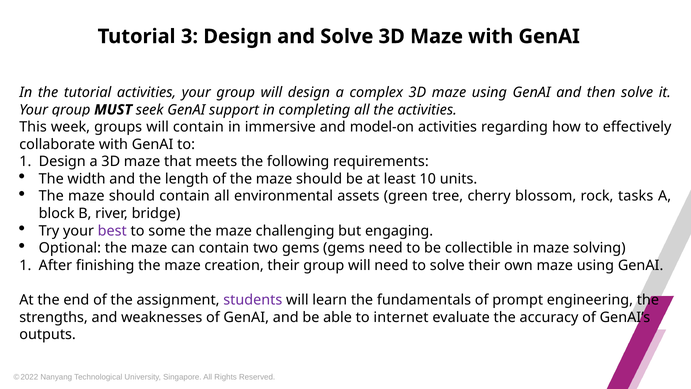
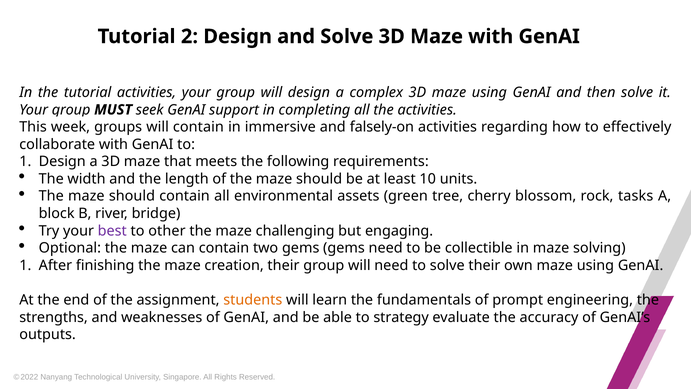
3: 3 -> 2
model-on: model-on -> falsely-on
some: some -> other
students colour: purple -> orange
internet: internet -> strategy
